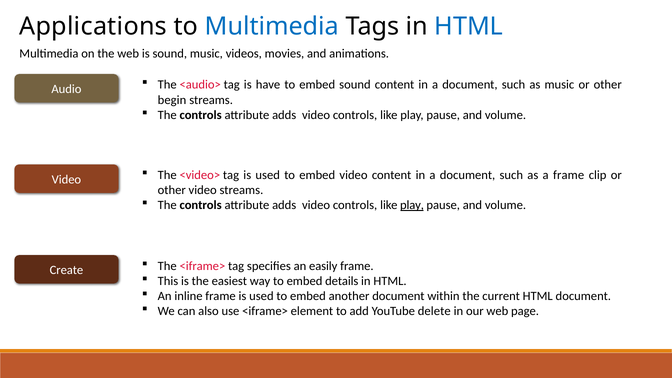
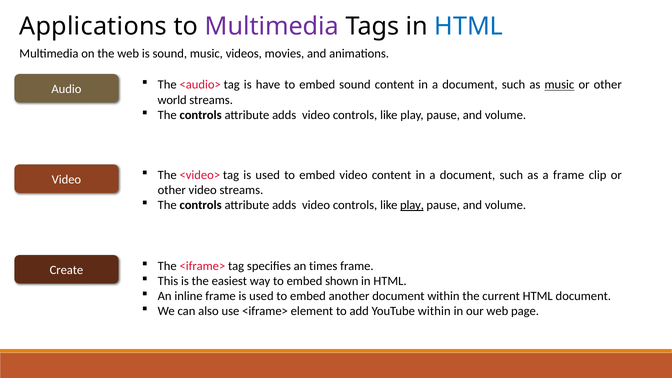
Multimedia at (272, 26) colour: blue -> purple
music at (559, 85) underline: none -> present
begin: begin -> world
easily: easily -> times
details: details -> shown
YouTube delete: delete -> within
